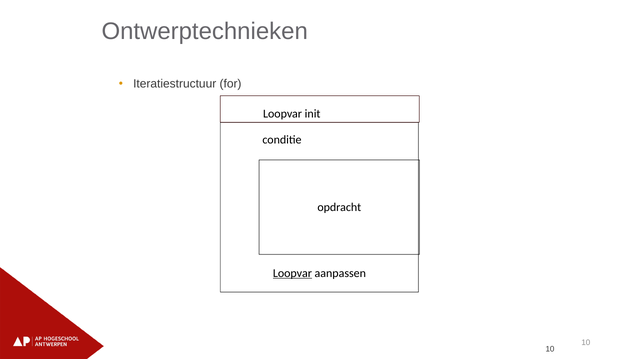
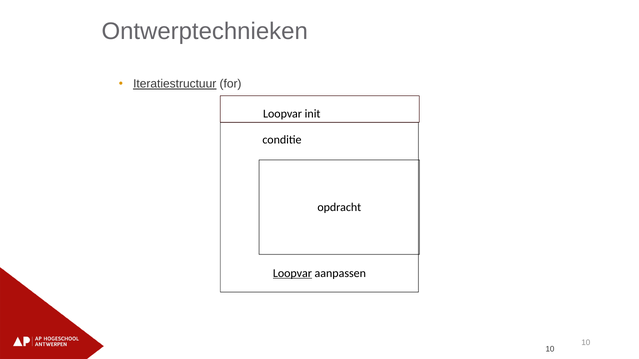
Iteratiestructuur underline: none -> present
